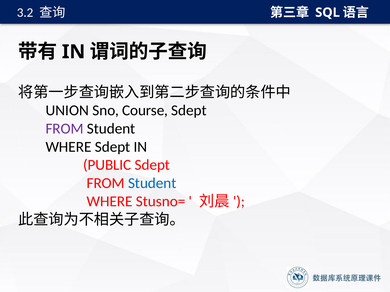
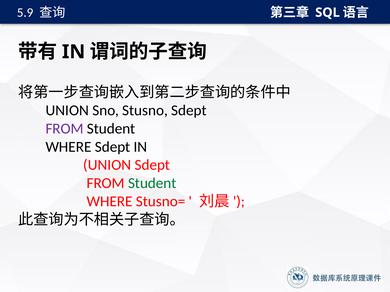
3.2: 3.2 -> 5.9
Course: Course -> Stusno
PUBLIC at (107, 165): PUBLIC -> UNION
Student at (152, 183) colour: blue -> green
